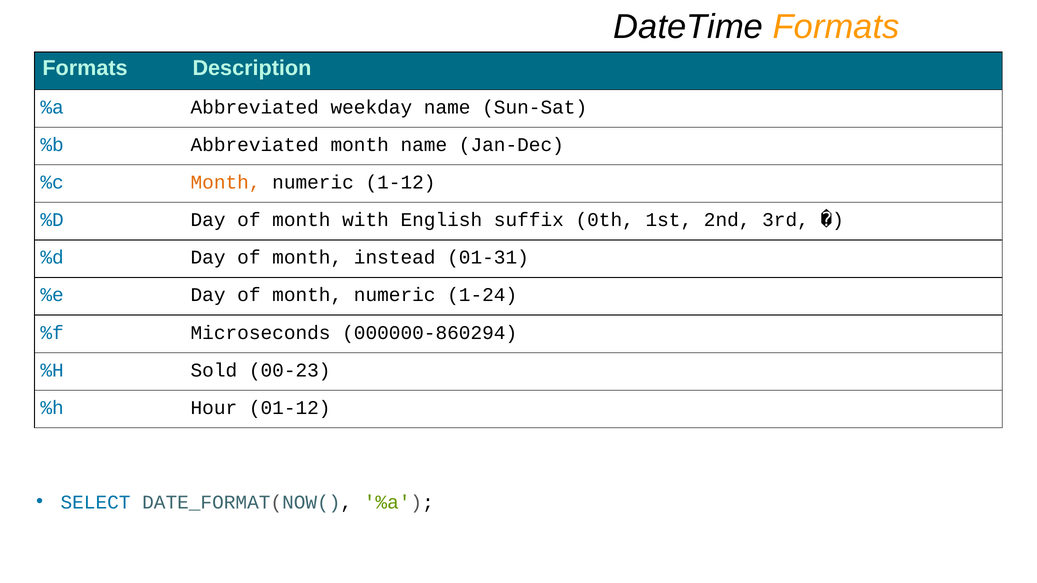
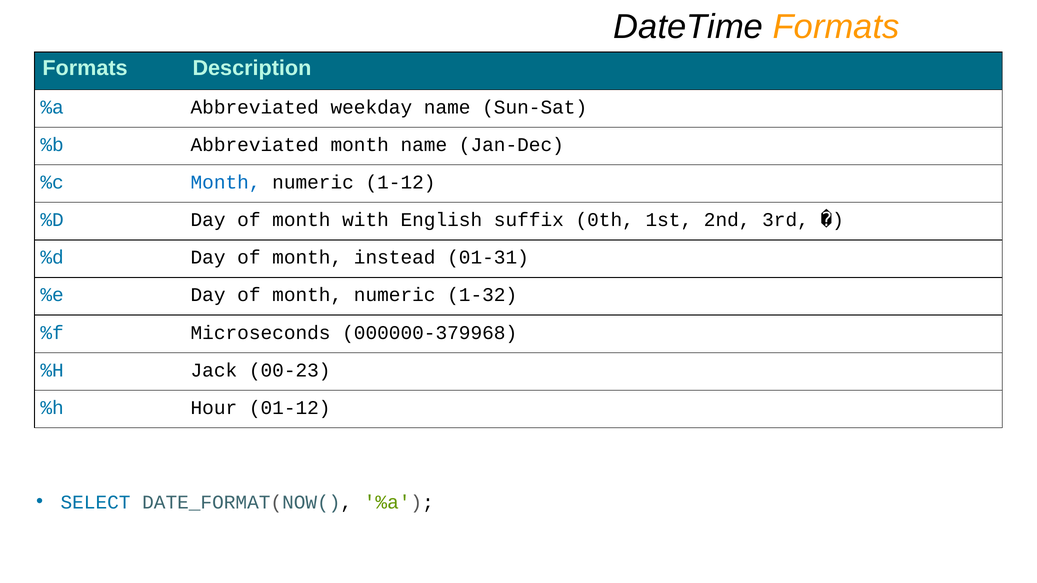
Month at (226, 182) colour: orange -> blue
1-24: 1-24 -> 1-32
000000-860294: 000000-860294 -> 000000-379968
Sold: Sold -> Jack
